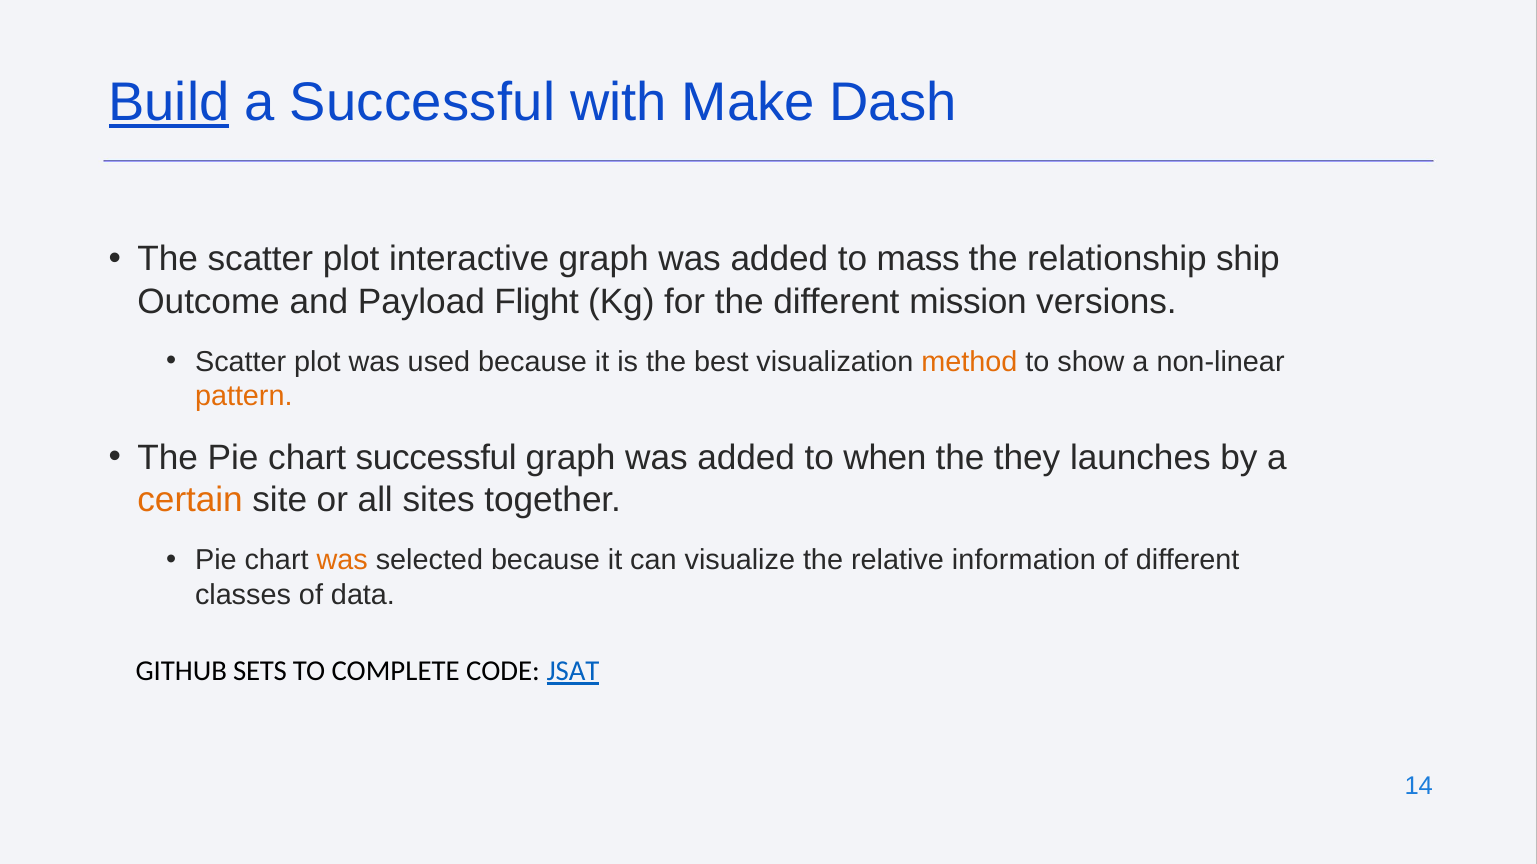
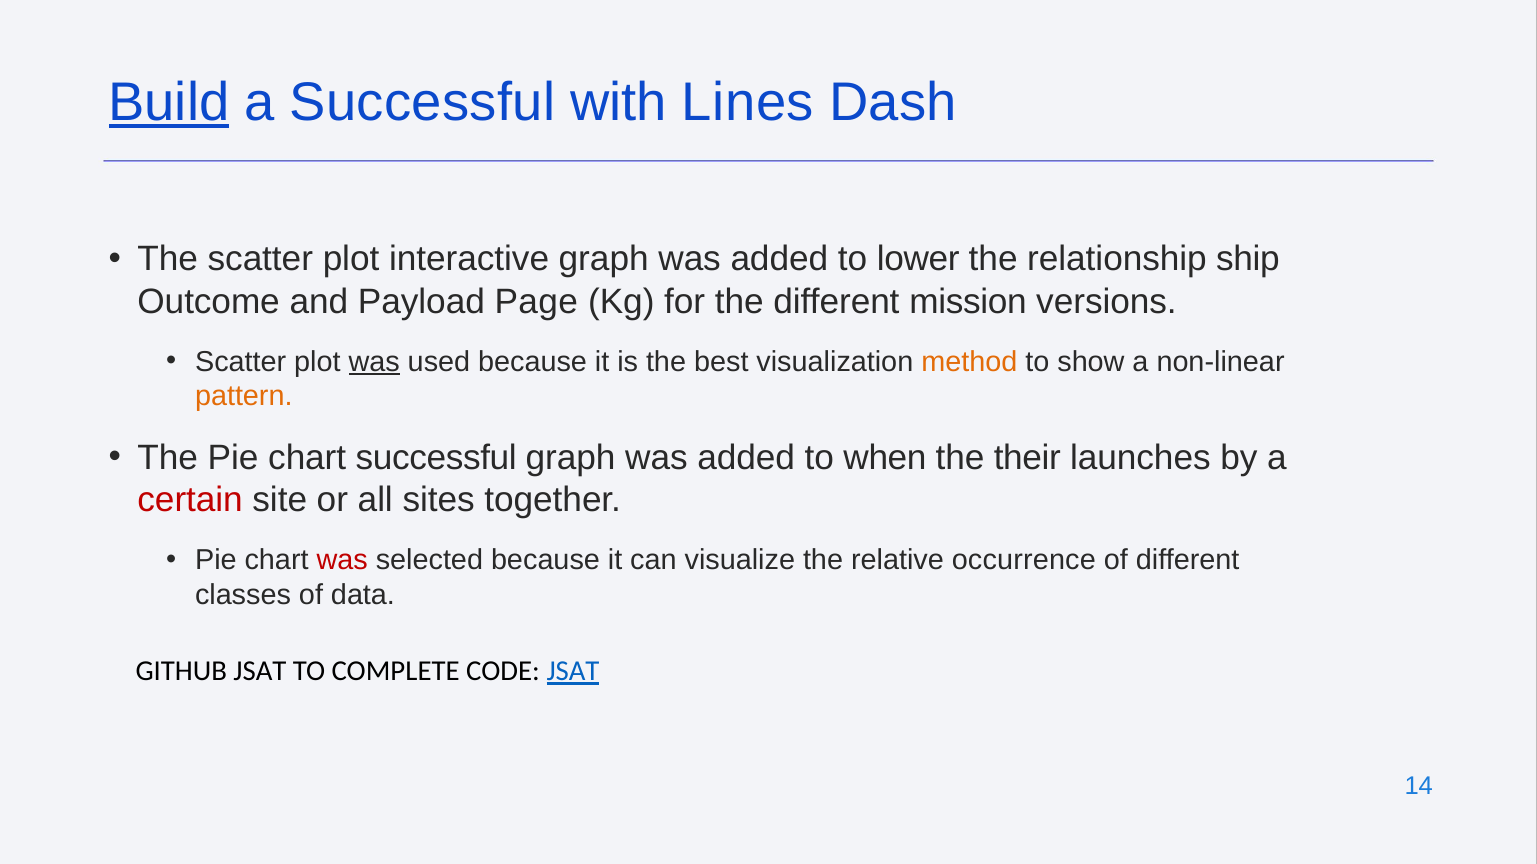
Make: Make -> Lines
mass: mass -> lower
Flight: Flight -> Page
was at (374, 362) underline: none -> present
they: they -> their
certain colour: orange -> red
was at (342, 560) colour: orange -> red
information: information -> occurrence
GITHUB SETS: SETS -> JSAT
